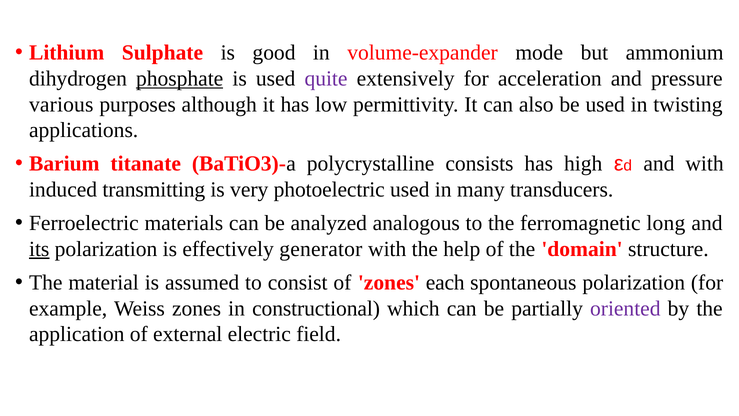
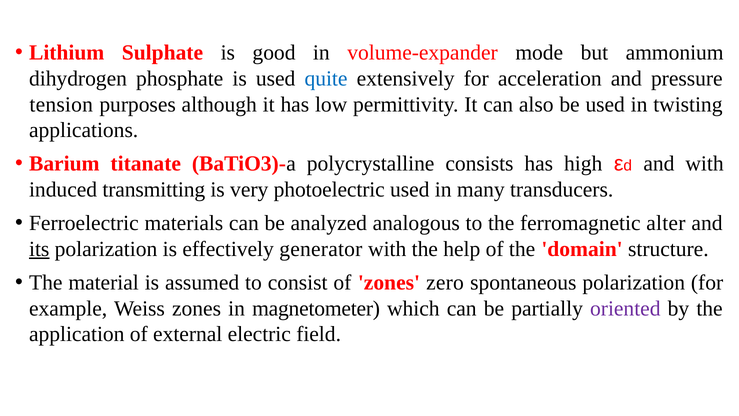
phosphate underline: present -> none
quite colour: purple -> blue
various: various -> tension
long: long -> alter
each: each -> zero
constructional: constructional -> magnetometer
